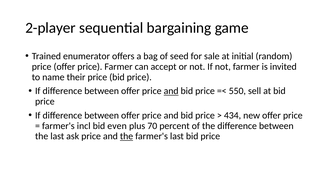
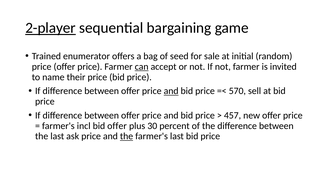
2-player underline: none -> present
can underline: none -> present
550: 550 -> 570
434: 434 -> 457
bid even: even -> offer
70: 70 -> 30
